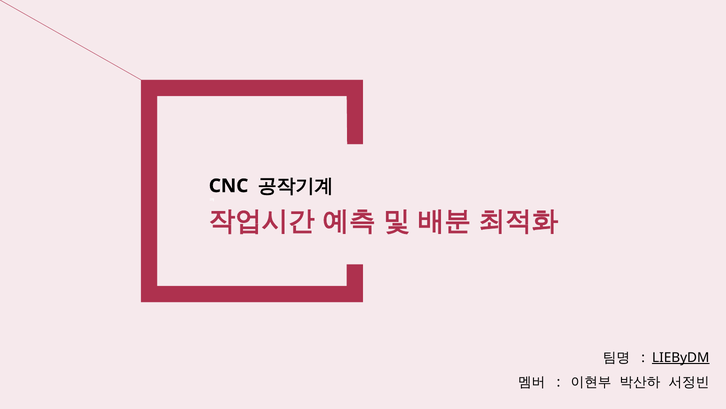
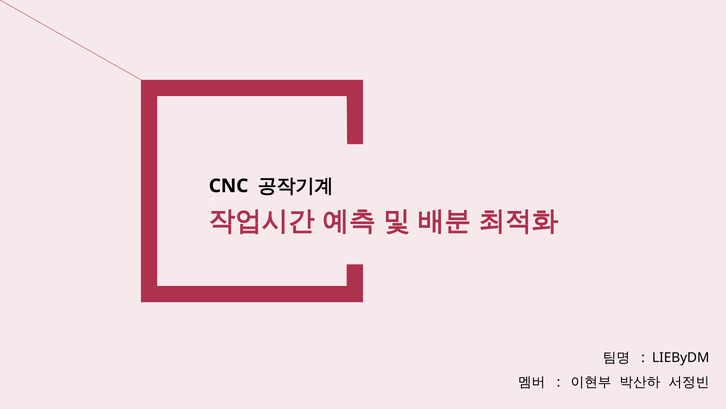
LIEByDM underline: present -> none
